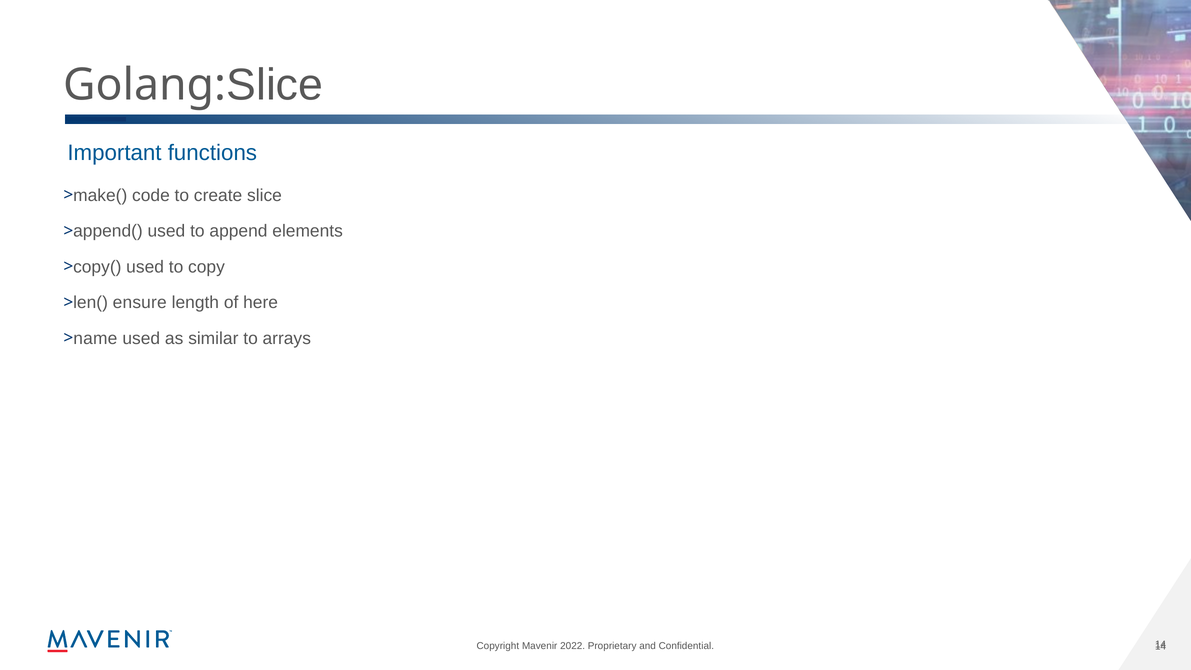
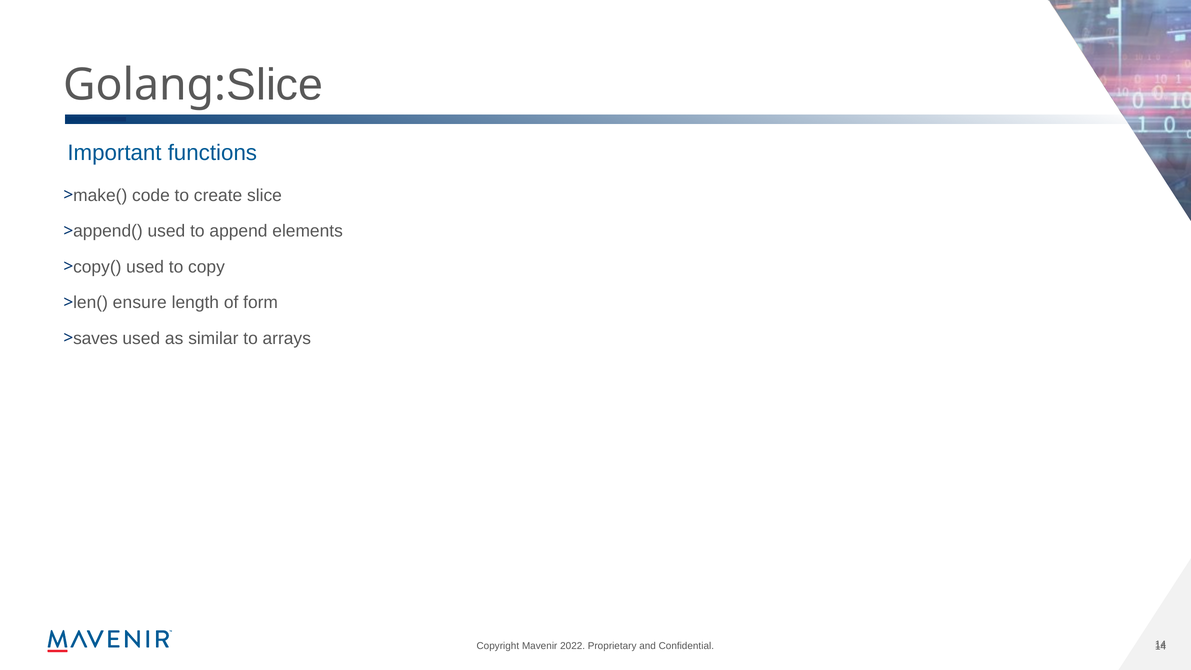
here: here -> form
name: name -> saves
